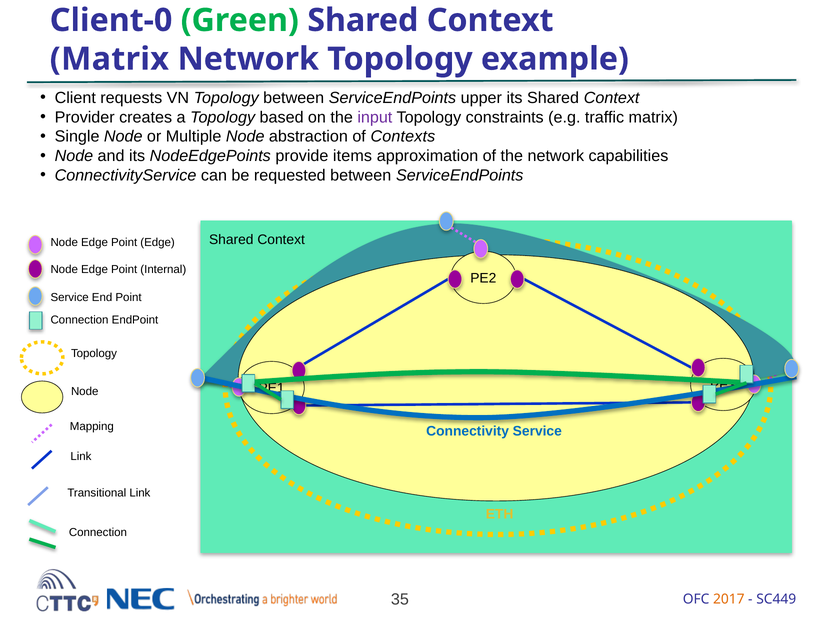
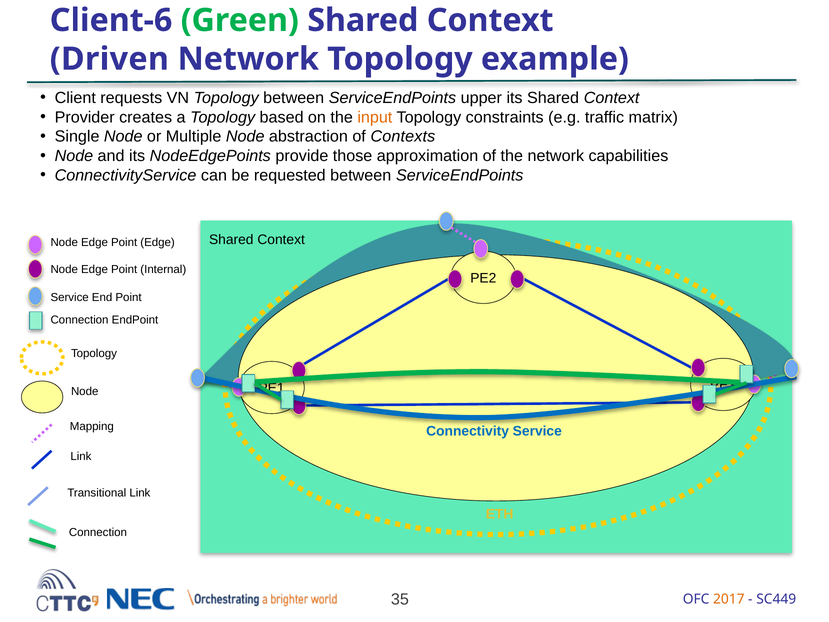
Client-0: Client-0 -> Client-6
Matrix at (109, 59): Matrix -> Driven
input colour: purple -> orange
items: items -> those
